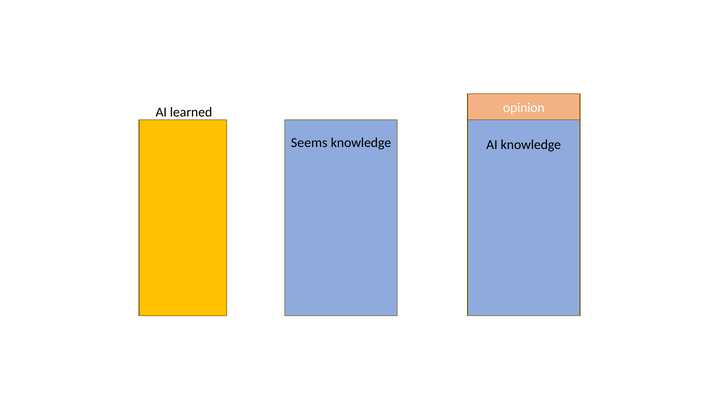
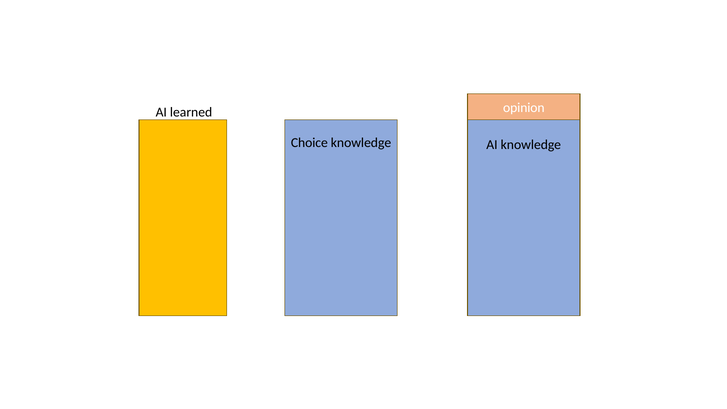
Seems: Seems -> Choice
